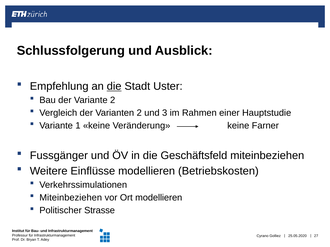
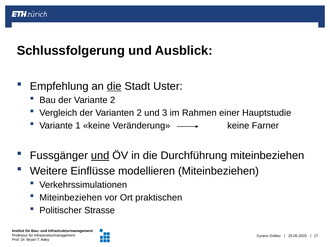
und at (100, 156) underline: none -> present
Geschäftsfeld: Geschäftsfeld -> Durchführung
modellieren Betriebskosten: Betriebskosten -> Miteinbeziehen
Ort modellieren: modellieren -> praktischen
